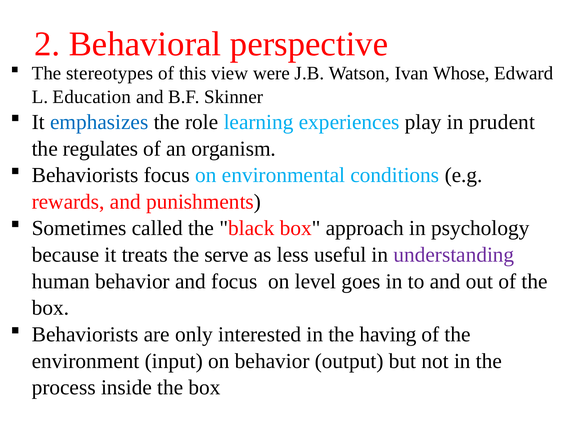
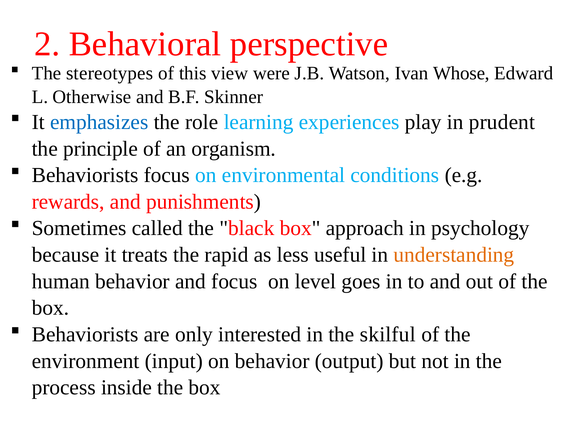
Education: Education -> Otherwise
regulates: regulates -> principle
serve: serve -> rapid
understanding colour: purple -> orange
having: having -> skilful
